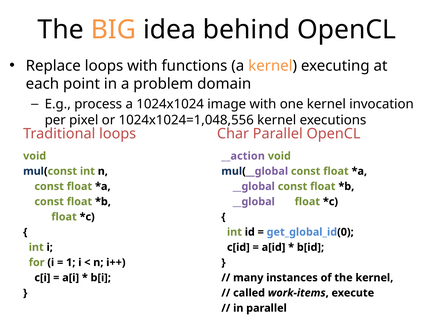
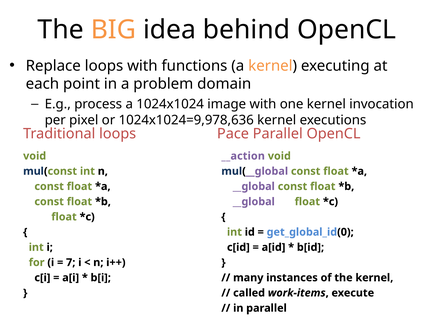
1024x1024=1,048,556: 1024x1024=1,048,556 -> 1024x1024=9,978,636
Char: Char -> Pace
1: 1 -> 7
